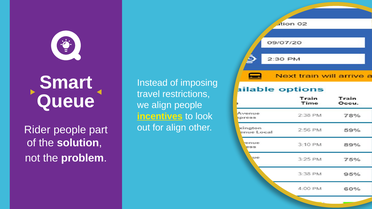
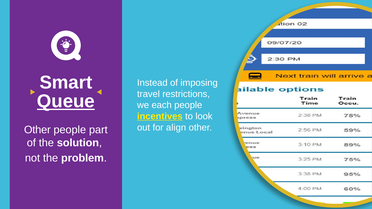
Queue underline: none -> present
we align: align -> each
Rider at (37, 130): Rider -> Other
